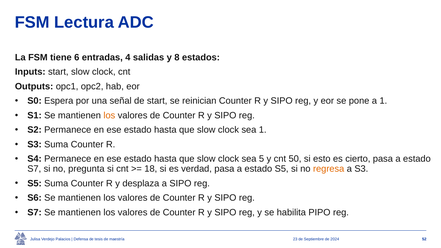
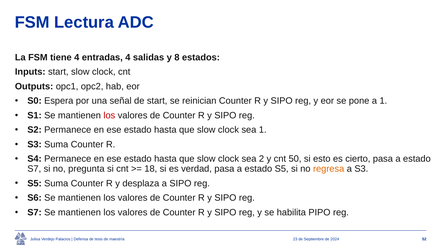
tiene 6: 6 -> 4
los at (109, 115) colour: orange -> red
5: 5 -> 2
